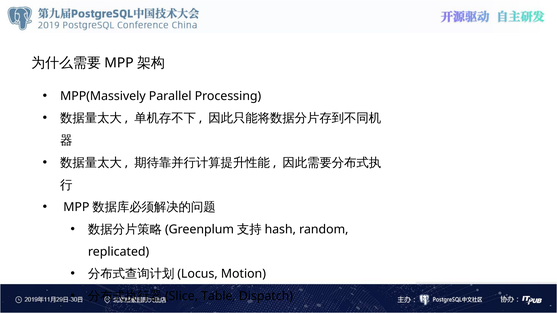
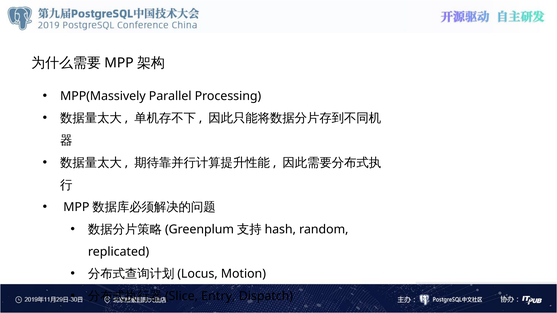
Table: Table -> Entry
